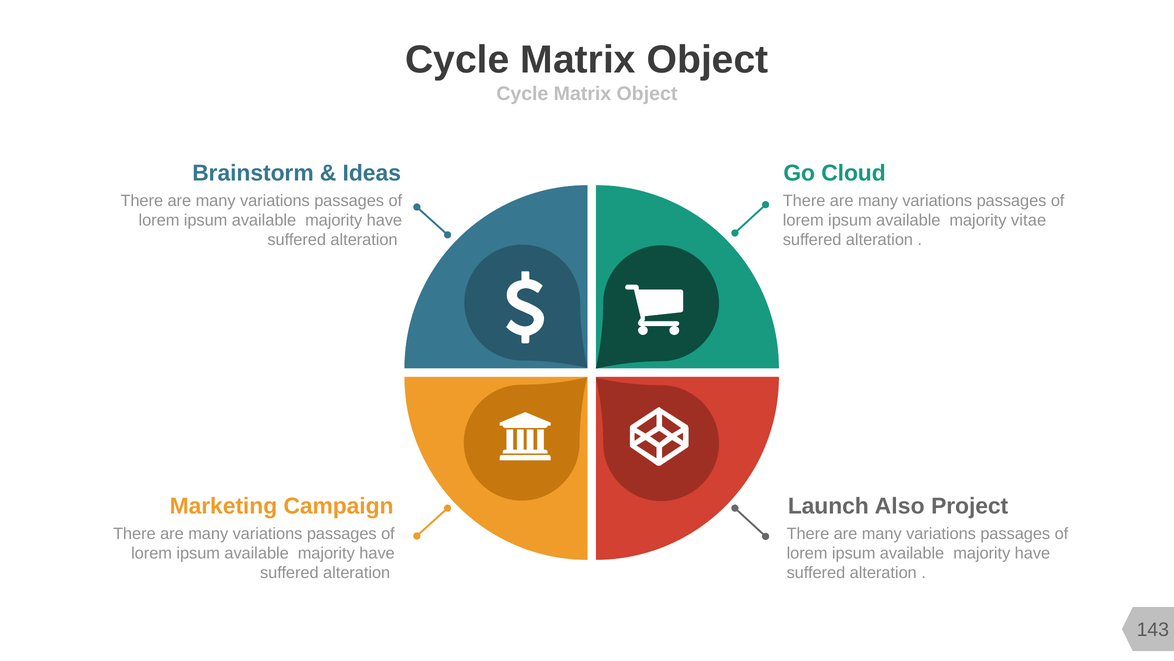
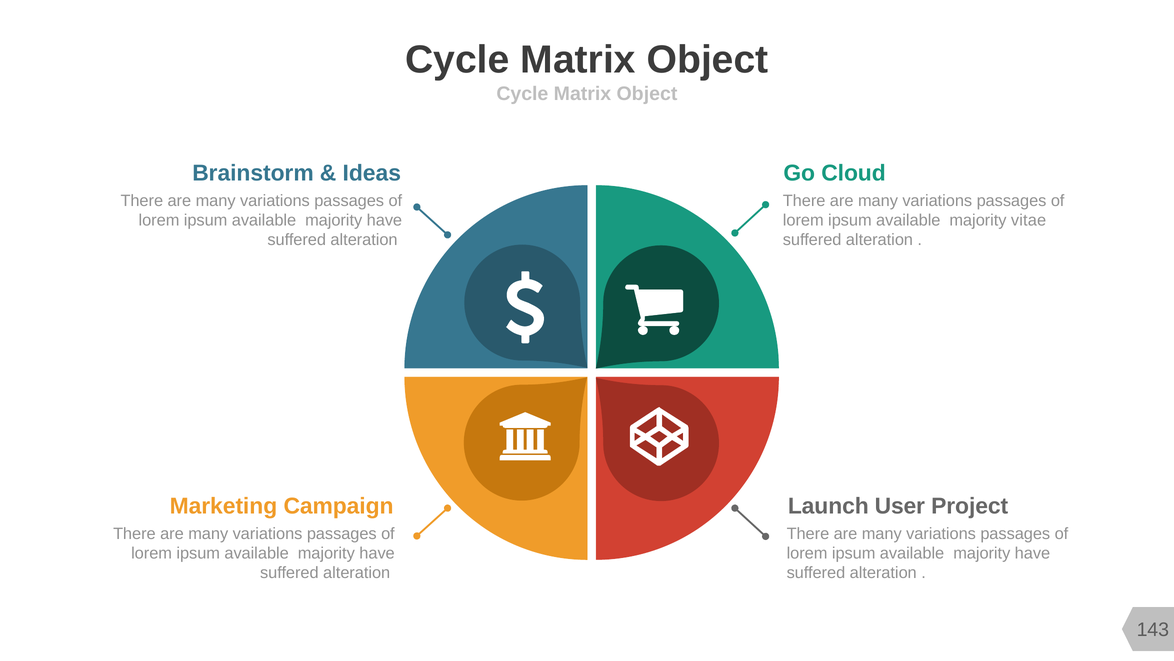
Also: Also -> User
